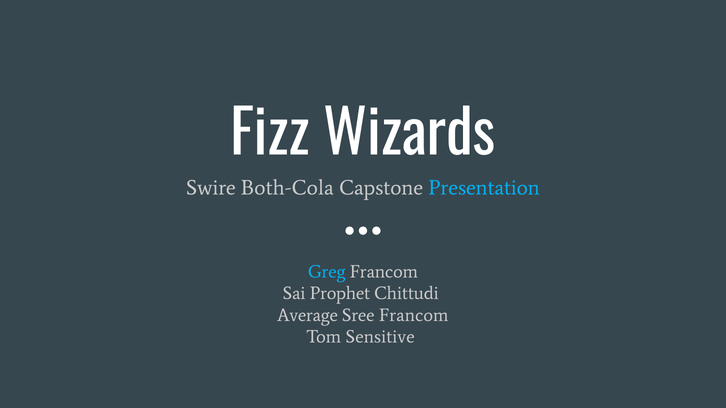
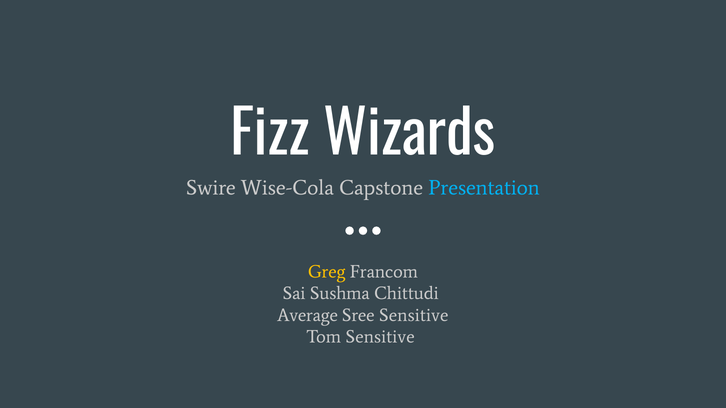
Both-Cola: Both-Cola -> Wise-Cola
Greg colour: light blue -> yellow
Prophet: Prophet -> Sushma
Sree Francom: Francom -> Sensitive
